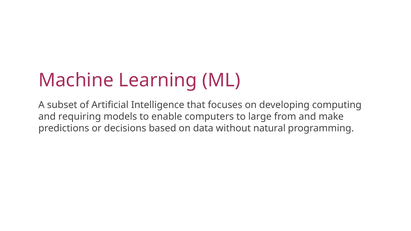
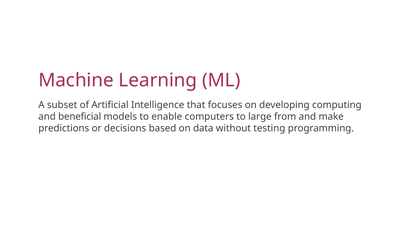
requiring: requiring -> beneficial
natural: natural -> testing
